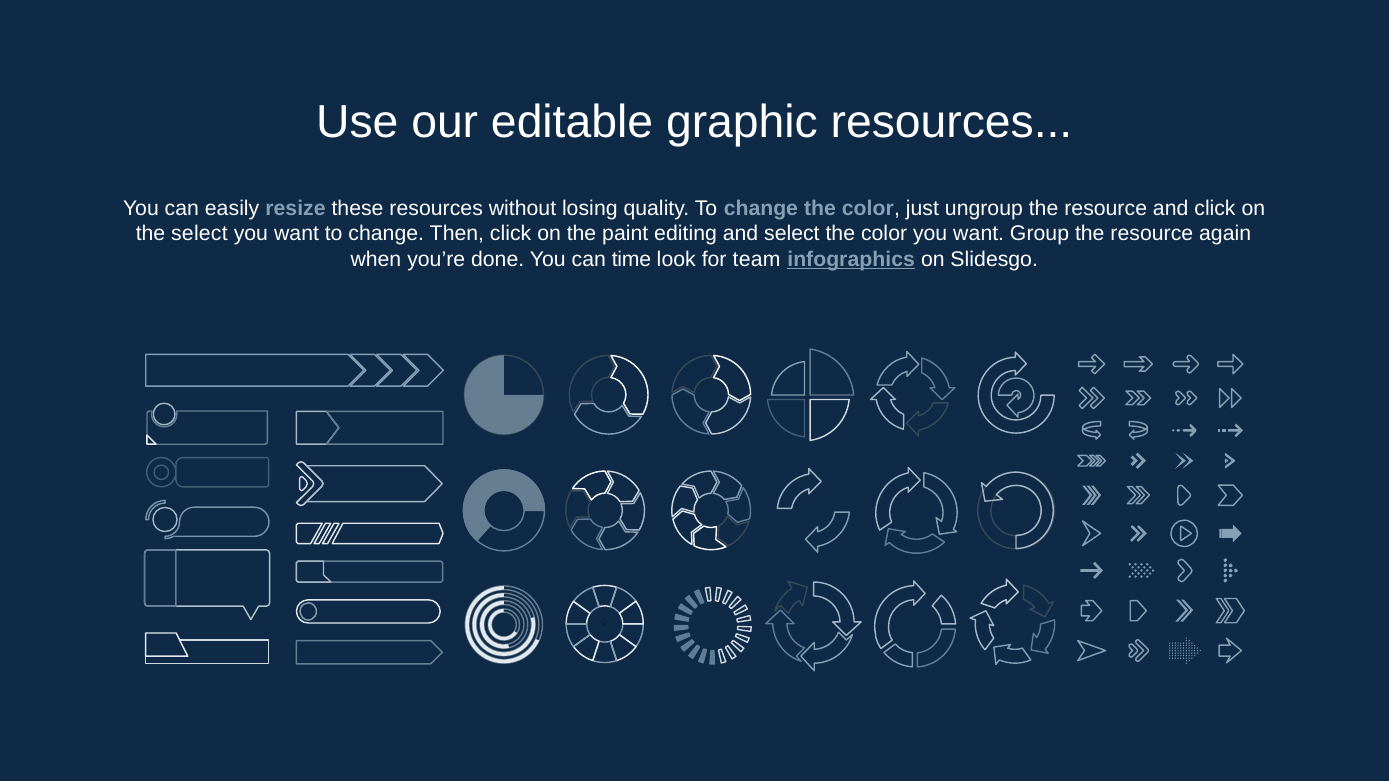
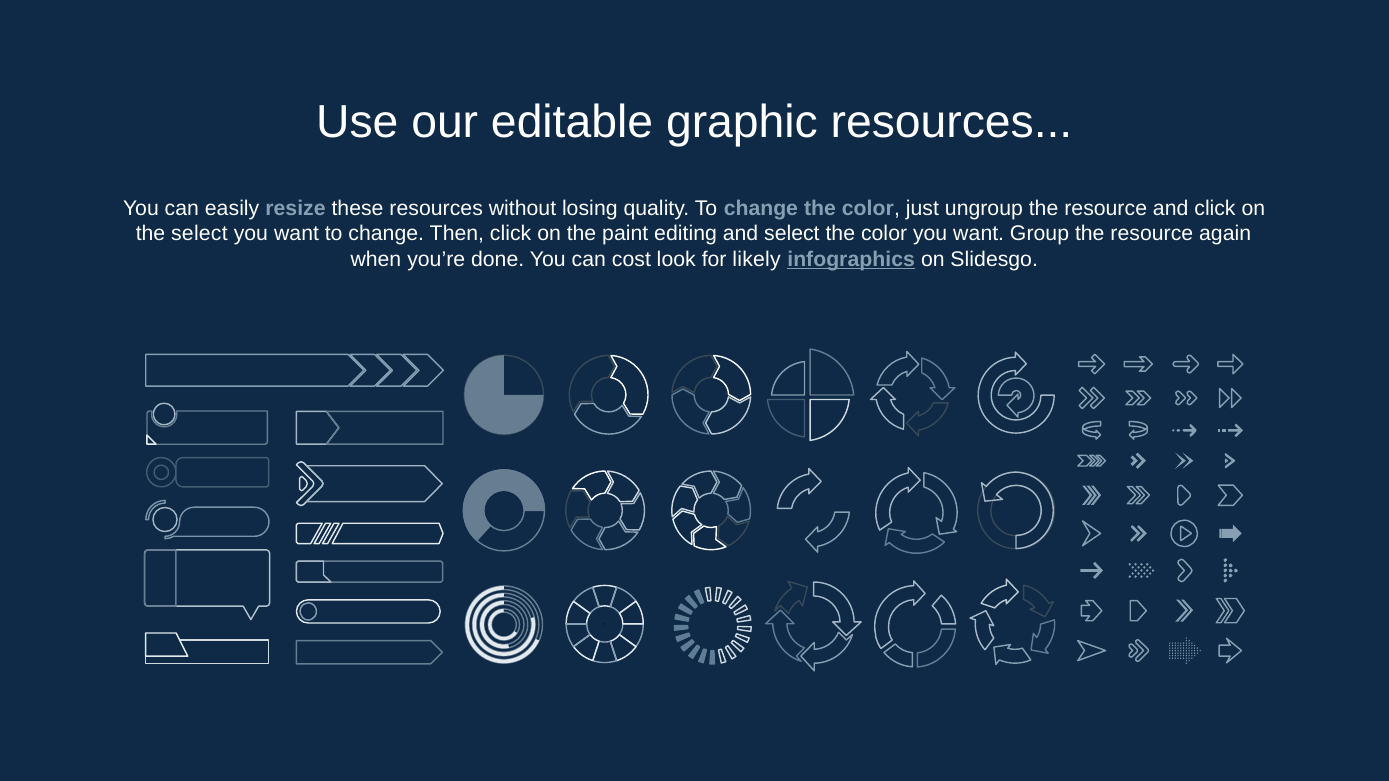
time: time -> cost
team: team -> likely
